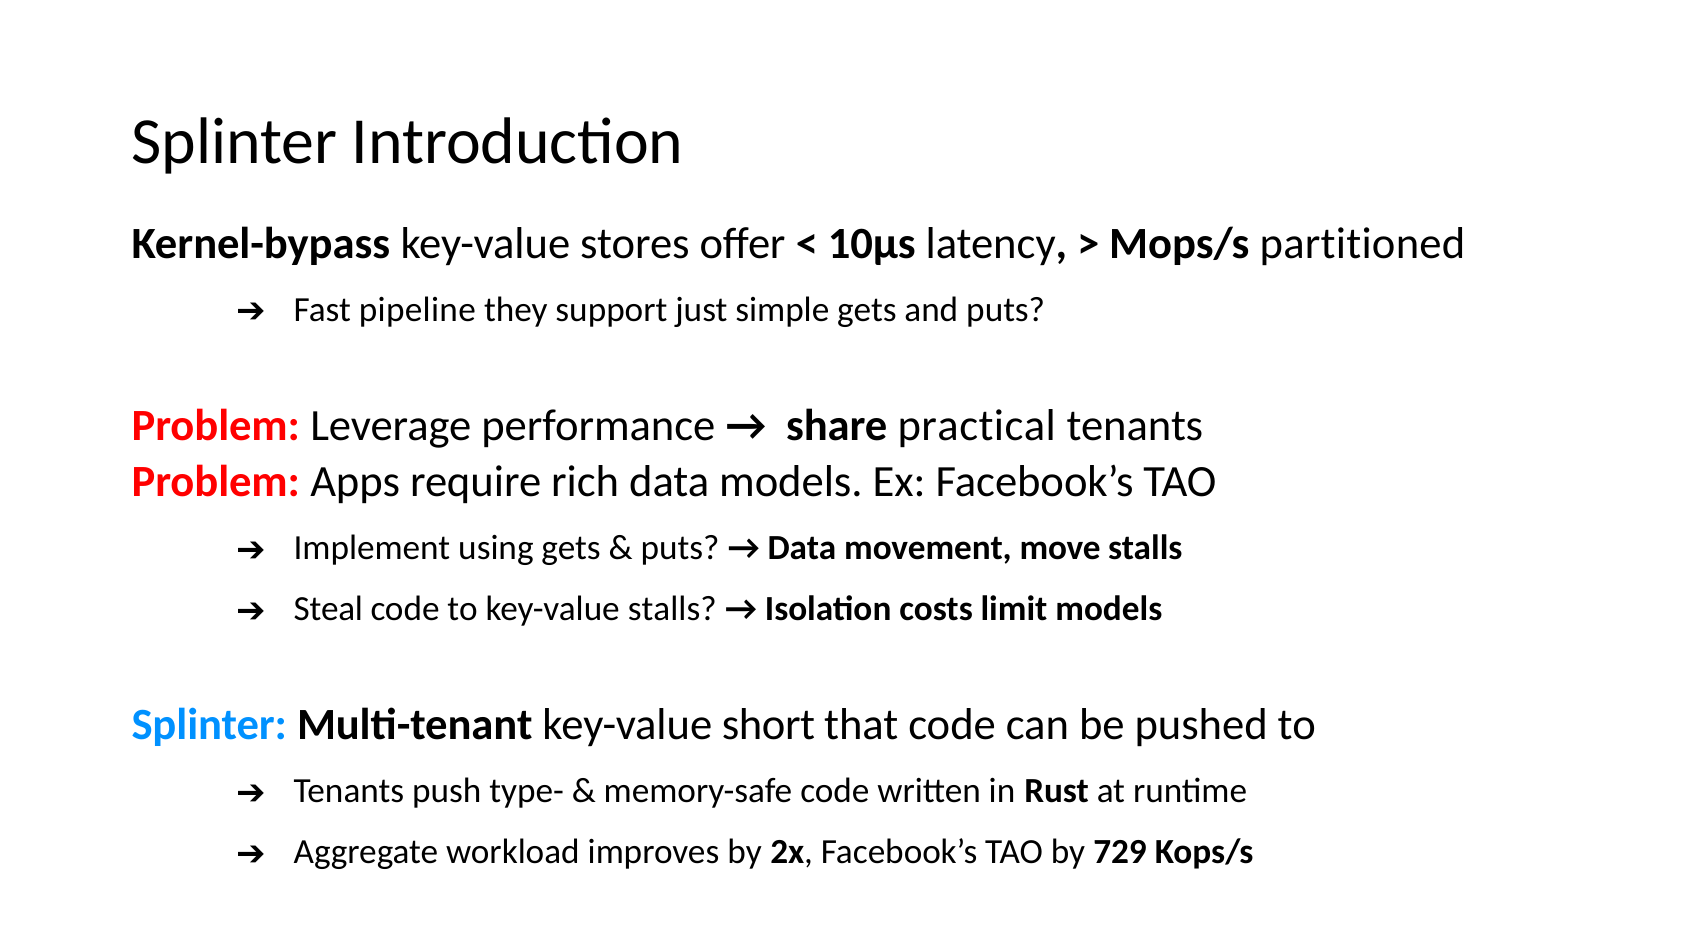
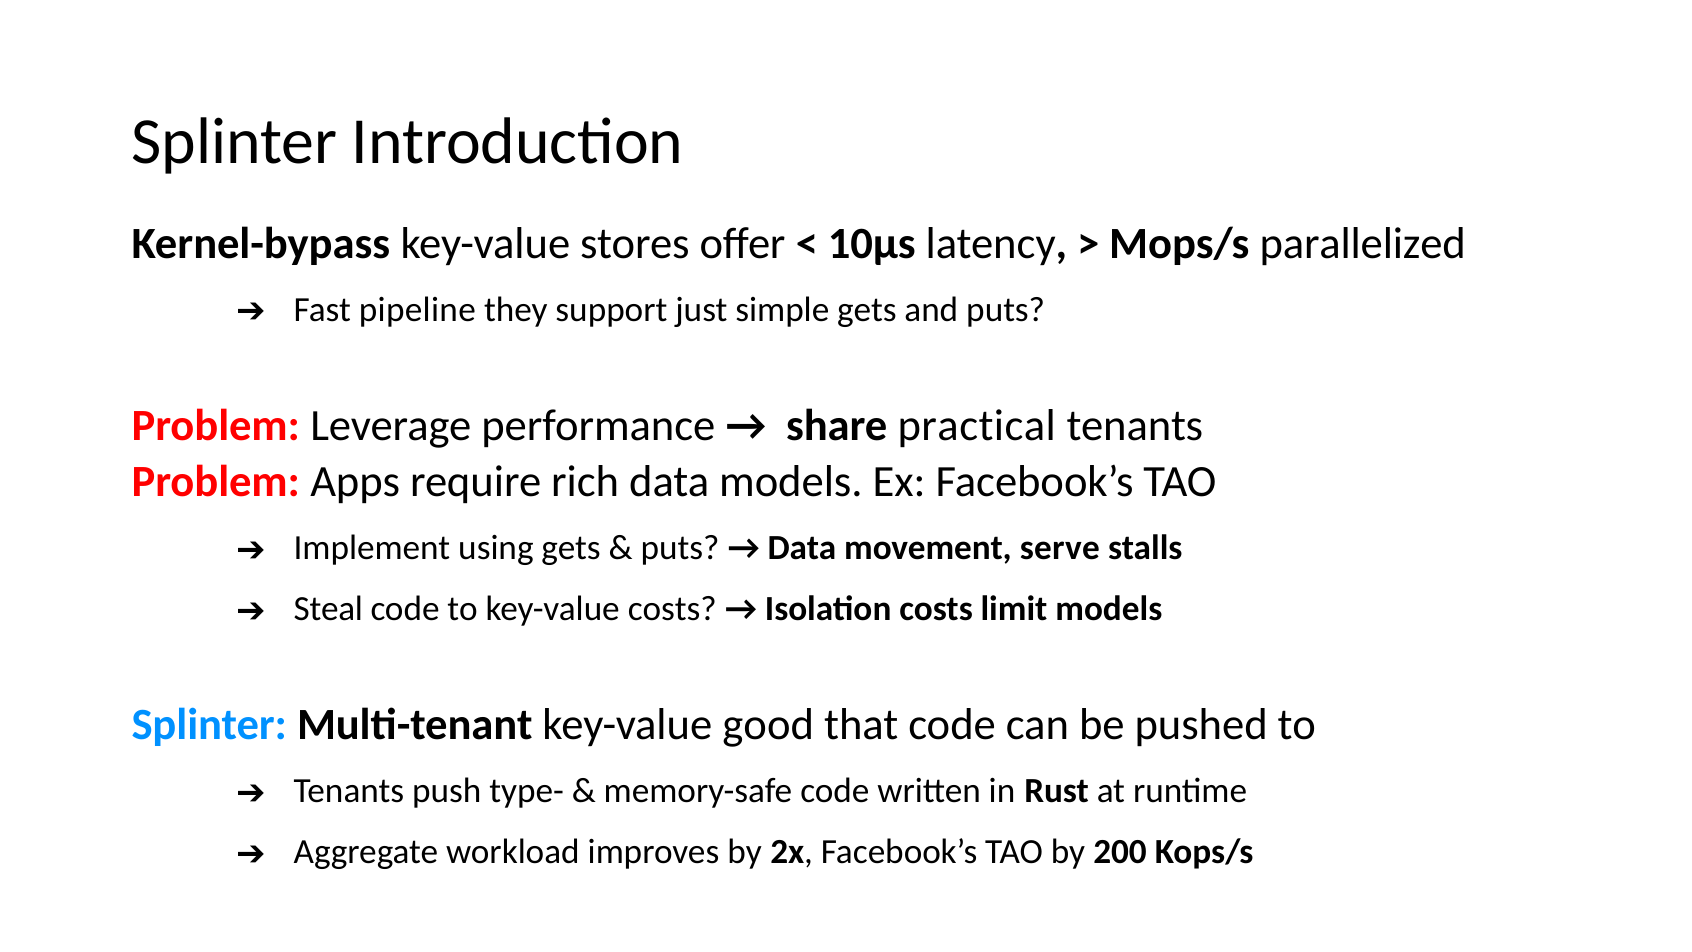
partitioned: partitioned -> parallelized
move: move -> serve
key-value stalls: stalls -> costs
short: short -> good
729: 729 -> 200
